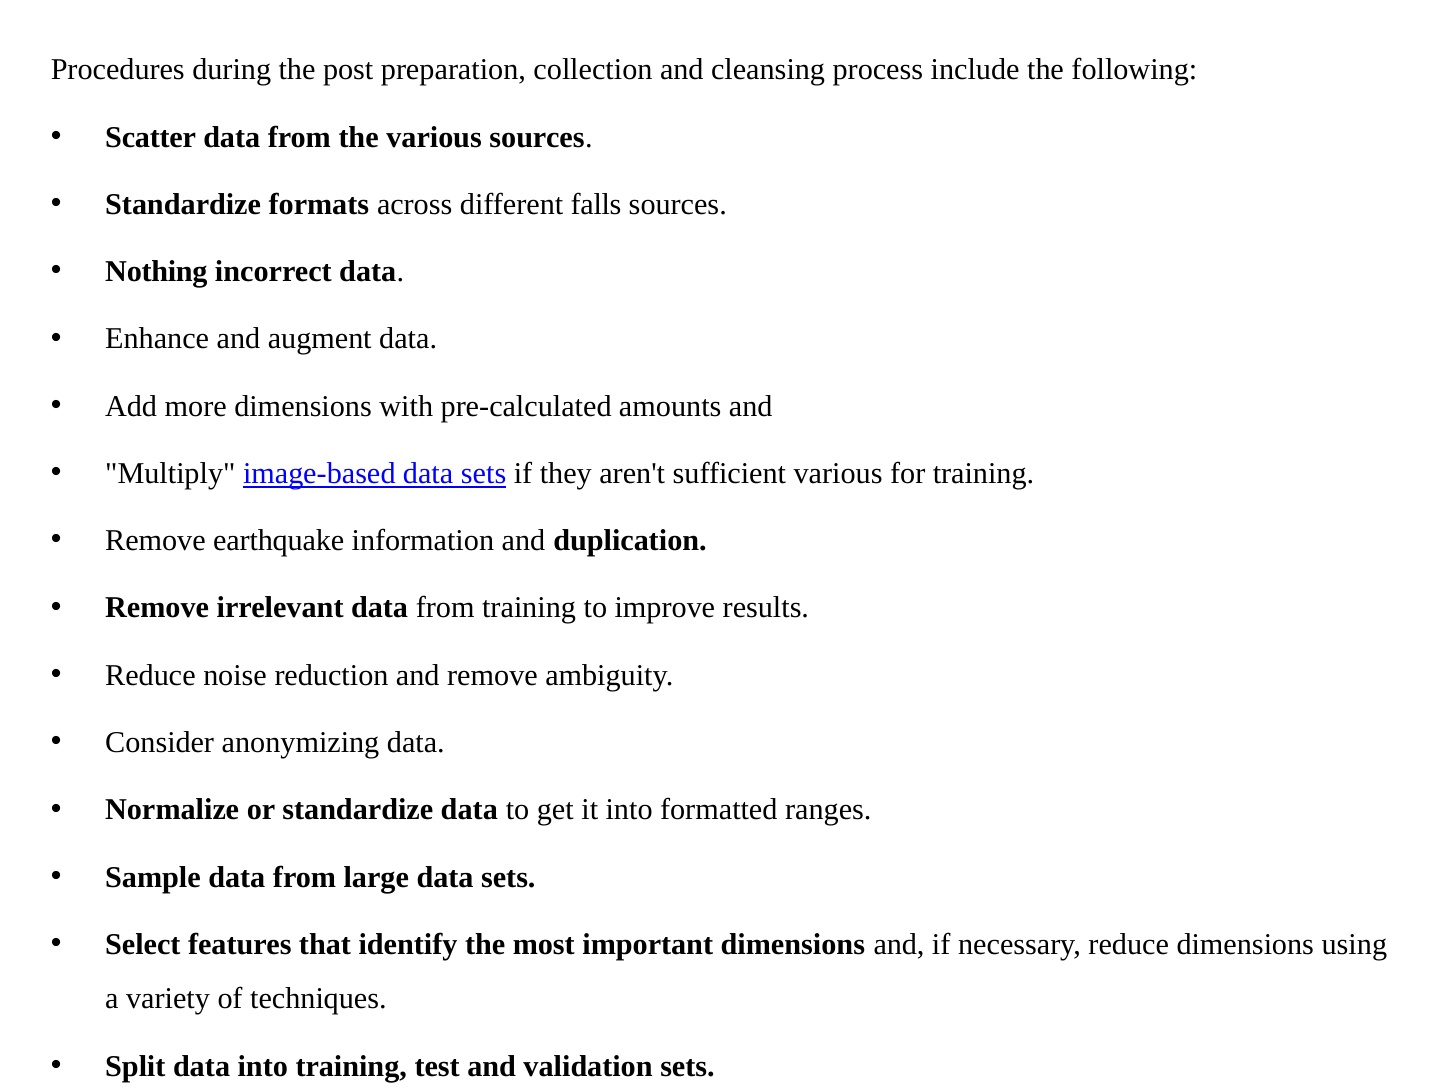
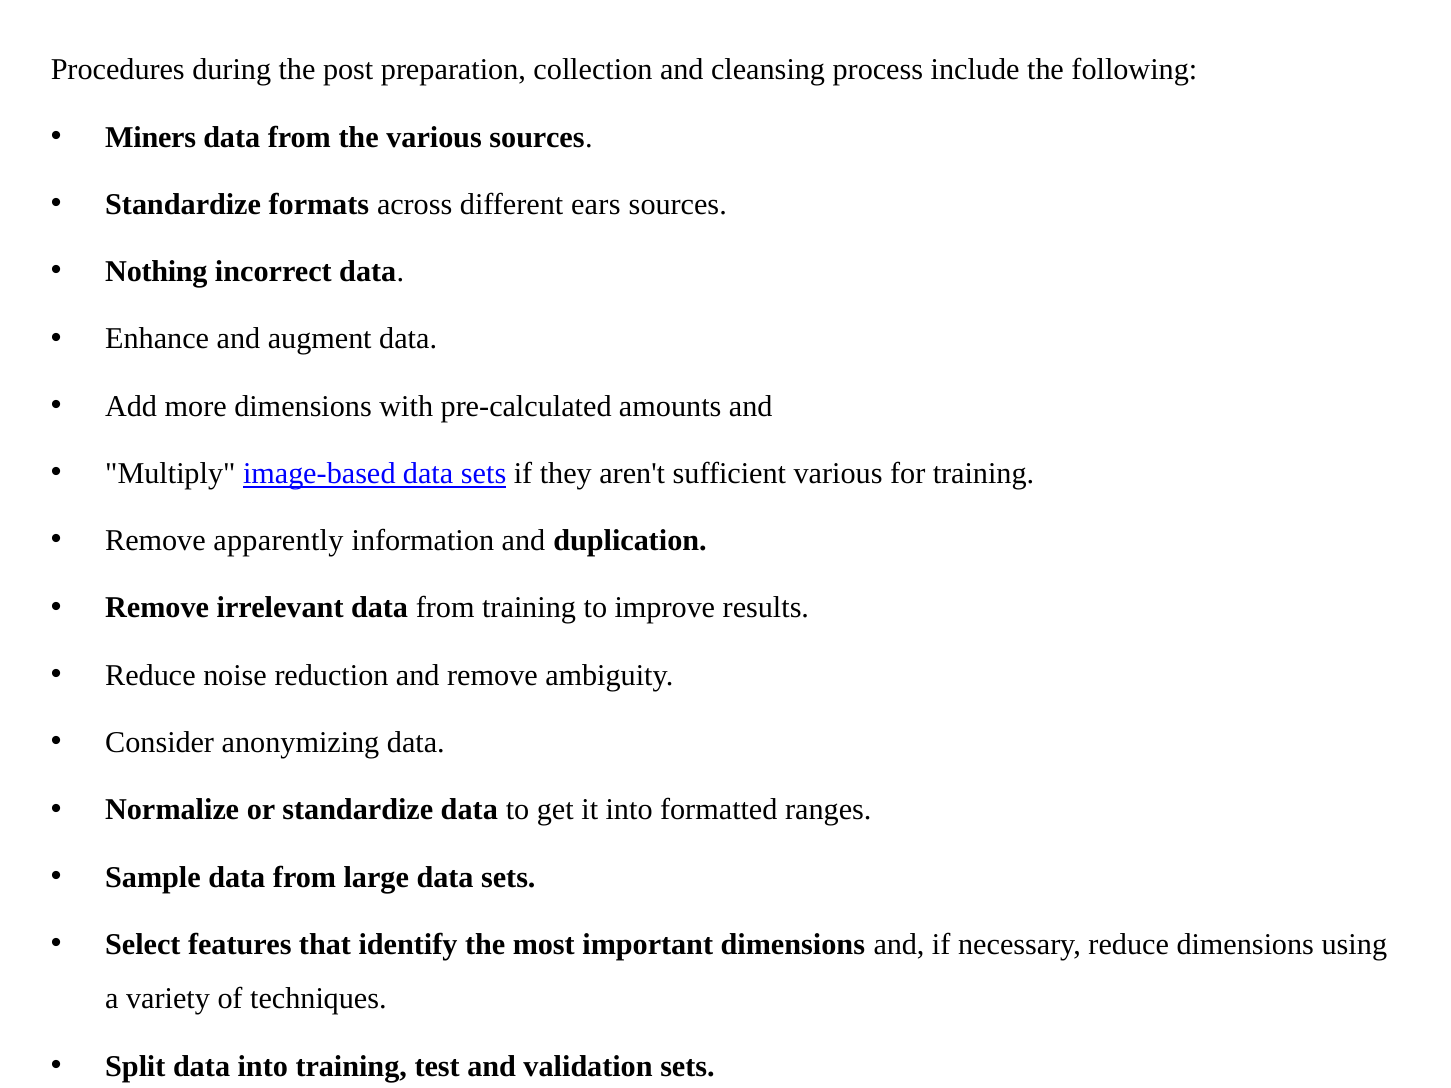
Scatter: Scatter -> Miners
falls: falls -> ears
earthquake: earthquake -> apparently
